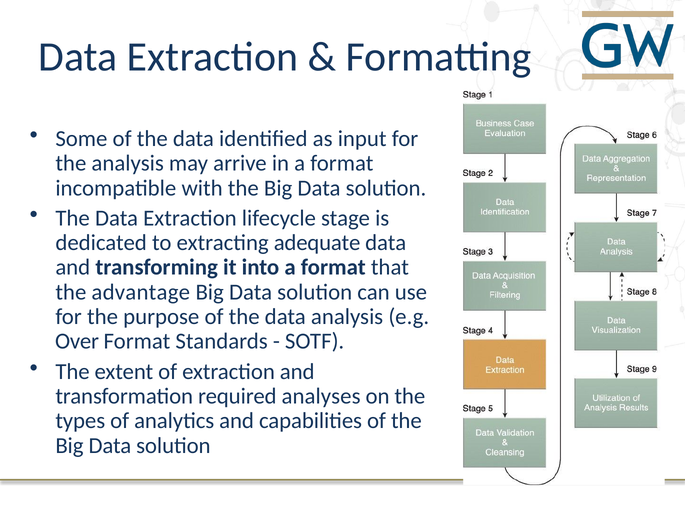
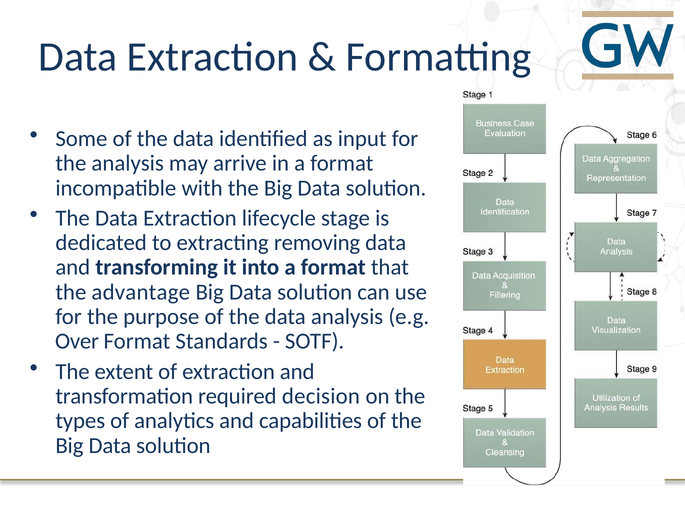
adequate: adequate -> removing
analyses: analyses -> decision
